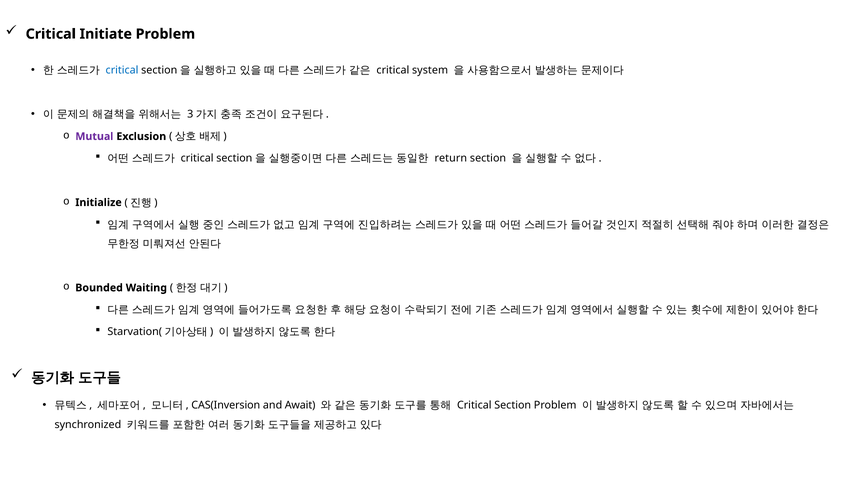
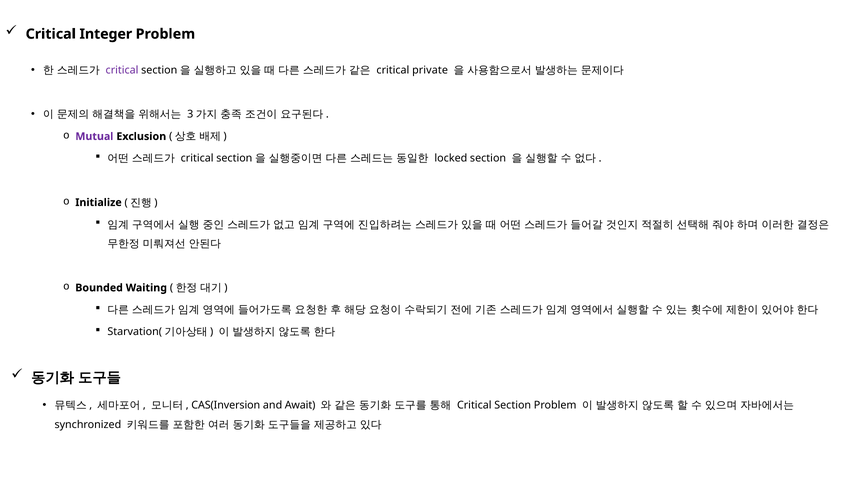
Initiate: Initiate -> Integer
critical at (122, 70) colour: blue -> purple
system: system -> private
return: return -> locked
